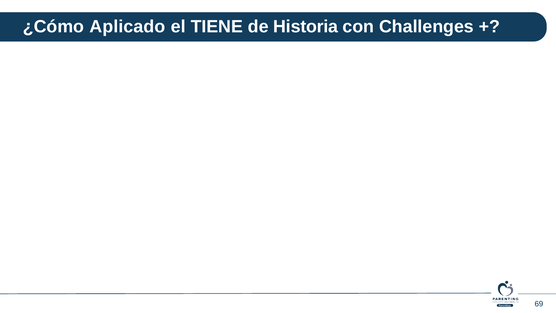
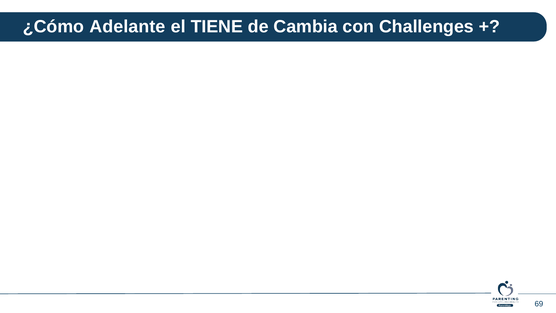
Aplicado: Aplicado -> Adelante
Historia: Historia -> Cambia
